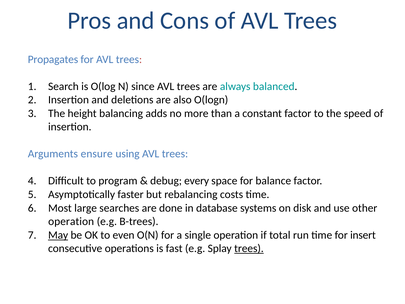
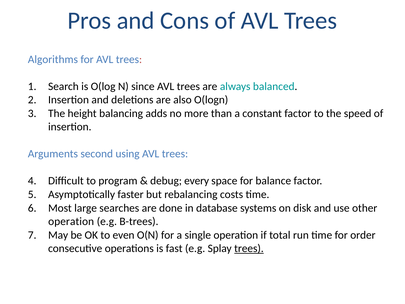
Propagates: Propagates -> Algorithms
ensure: ensure -> second
May underline: present -> none
insert: insert -> order
